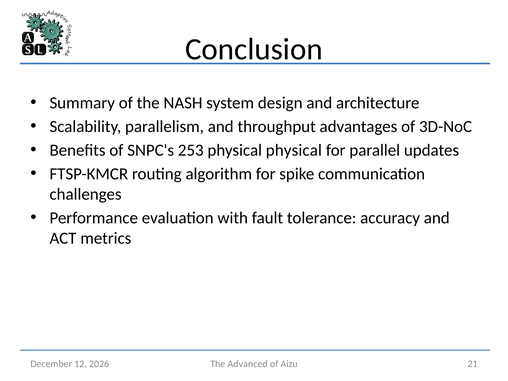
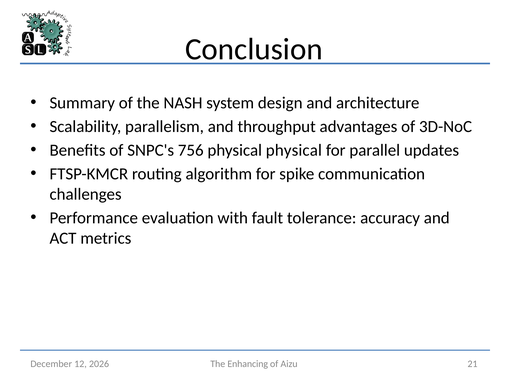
253: 253 -> 756
Advanced: Advanced -> Enhancing
